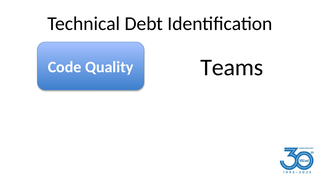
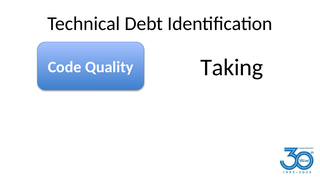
Teams: Teams -> Taking
